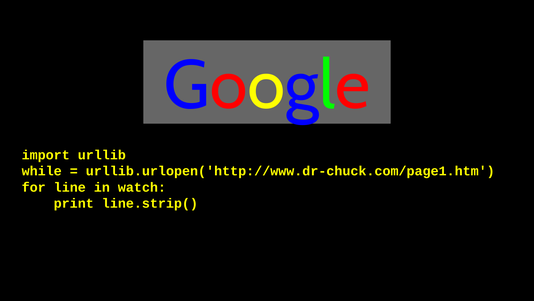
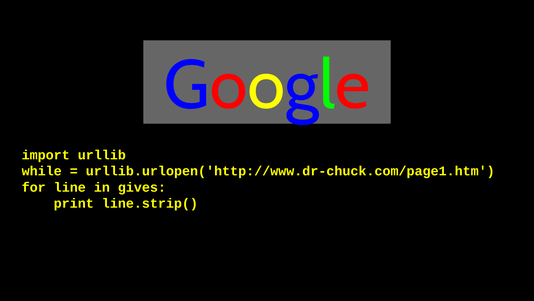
watch: watch -> gives
